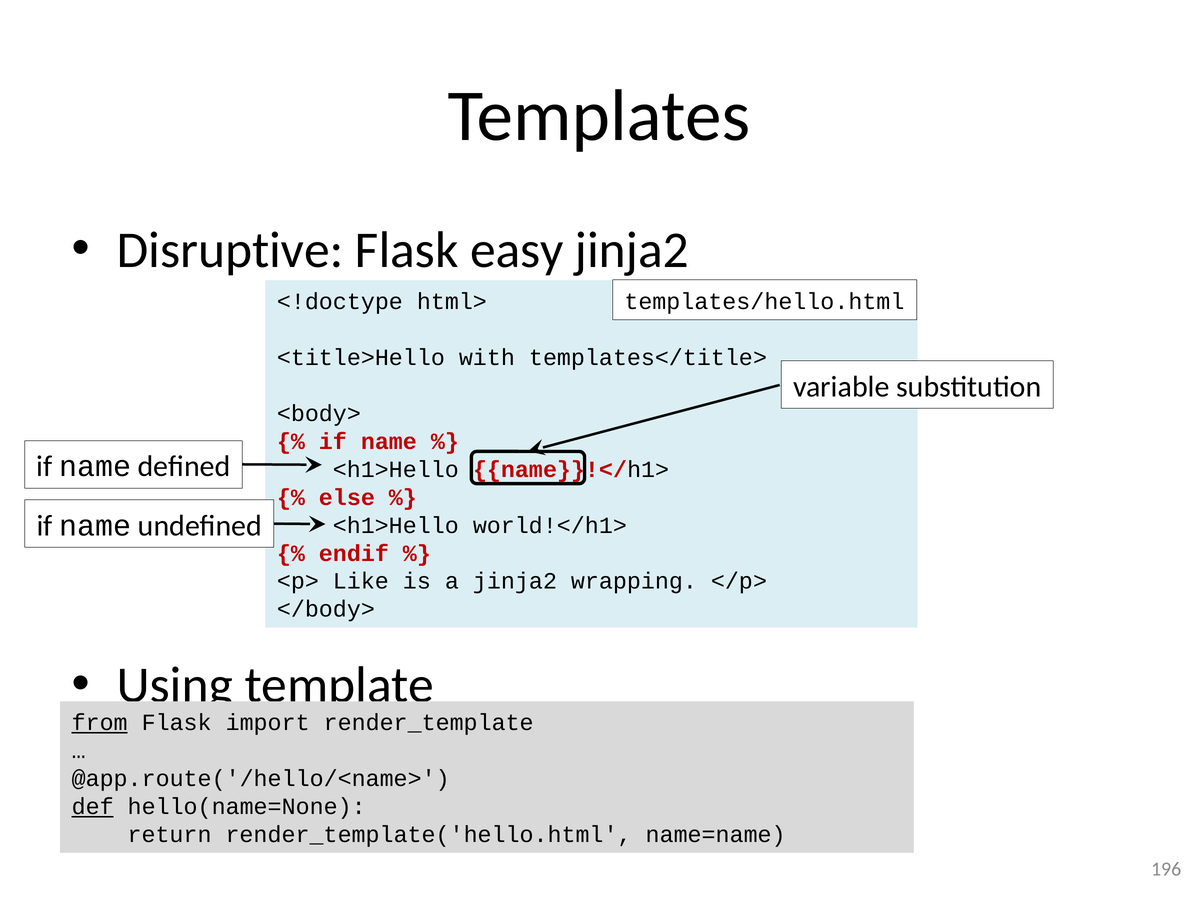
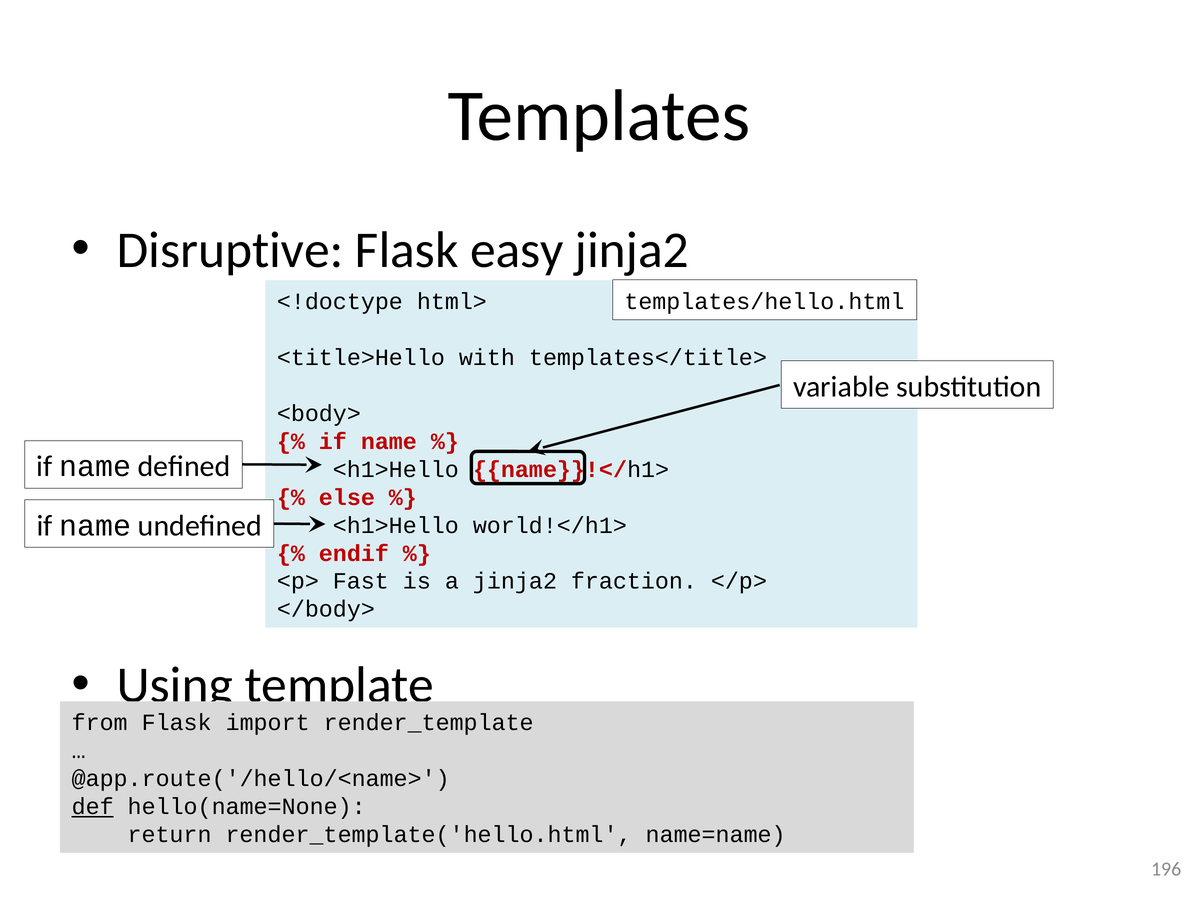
Like: Like -> Fast
wrapping: wrapping -> fraction
from underline: present -> none
